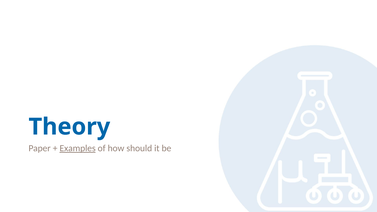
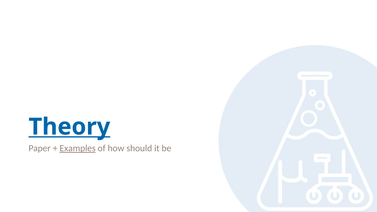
Theory underline: none -> present
